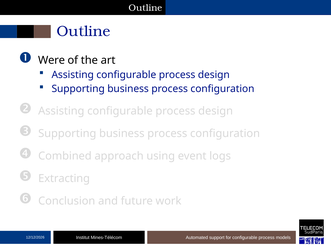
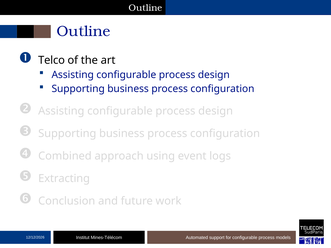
Were: Were -> Telco
